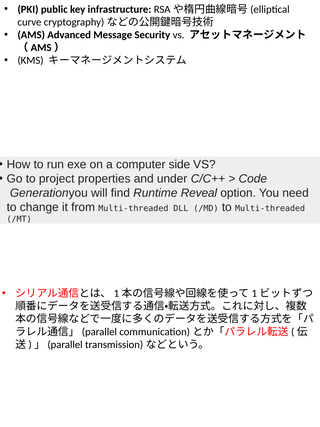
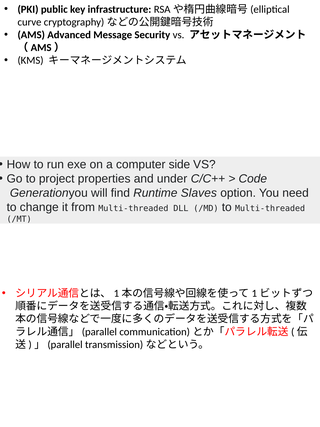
Reveal: Reveal -> Slaves
